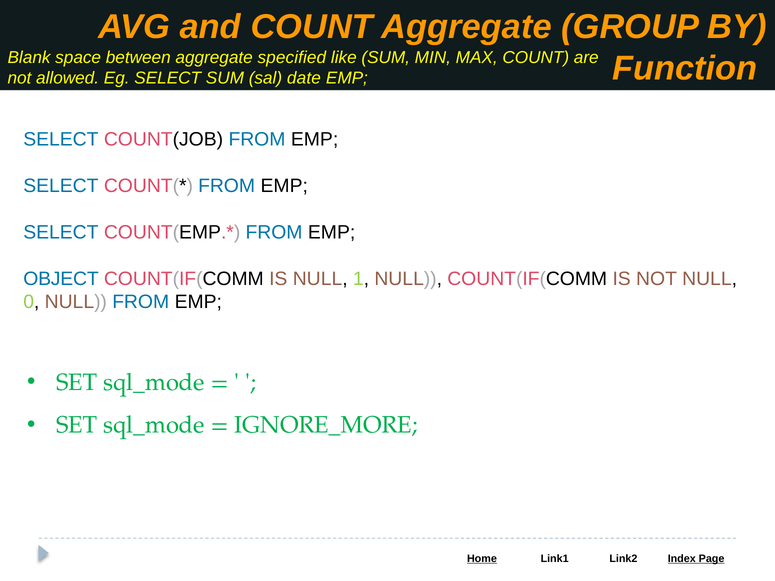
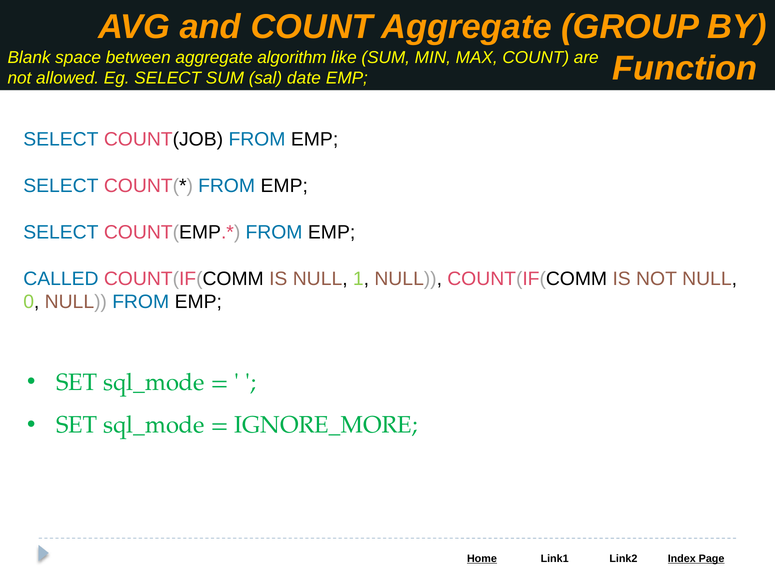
specified: specified -> algorithm
OBJECT: OBJECT -> CALLED
